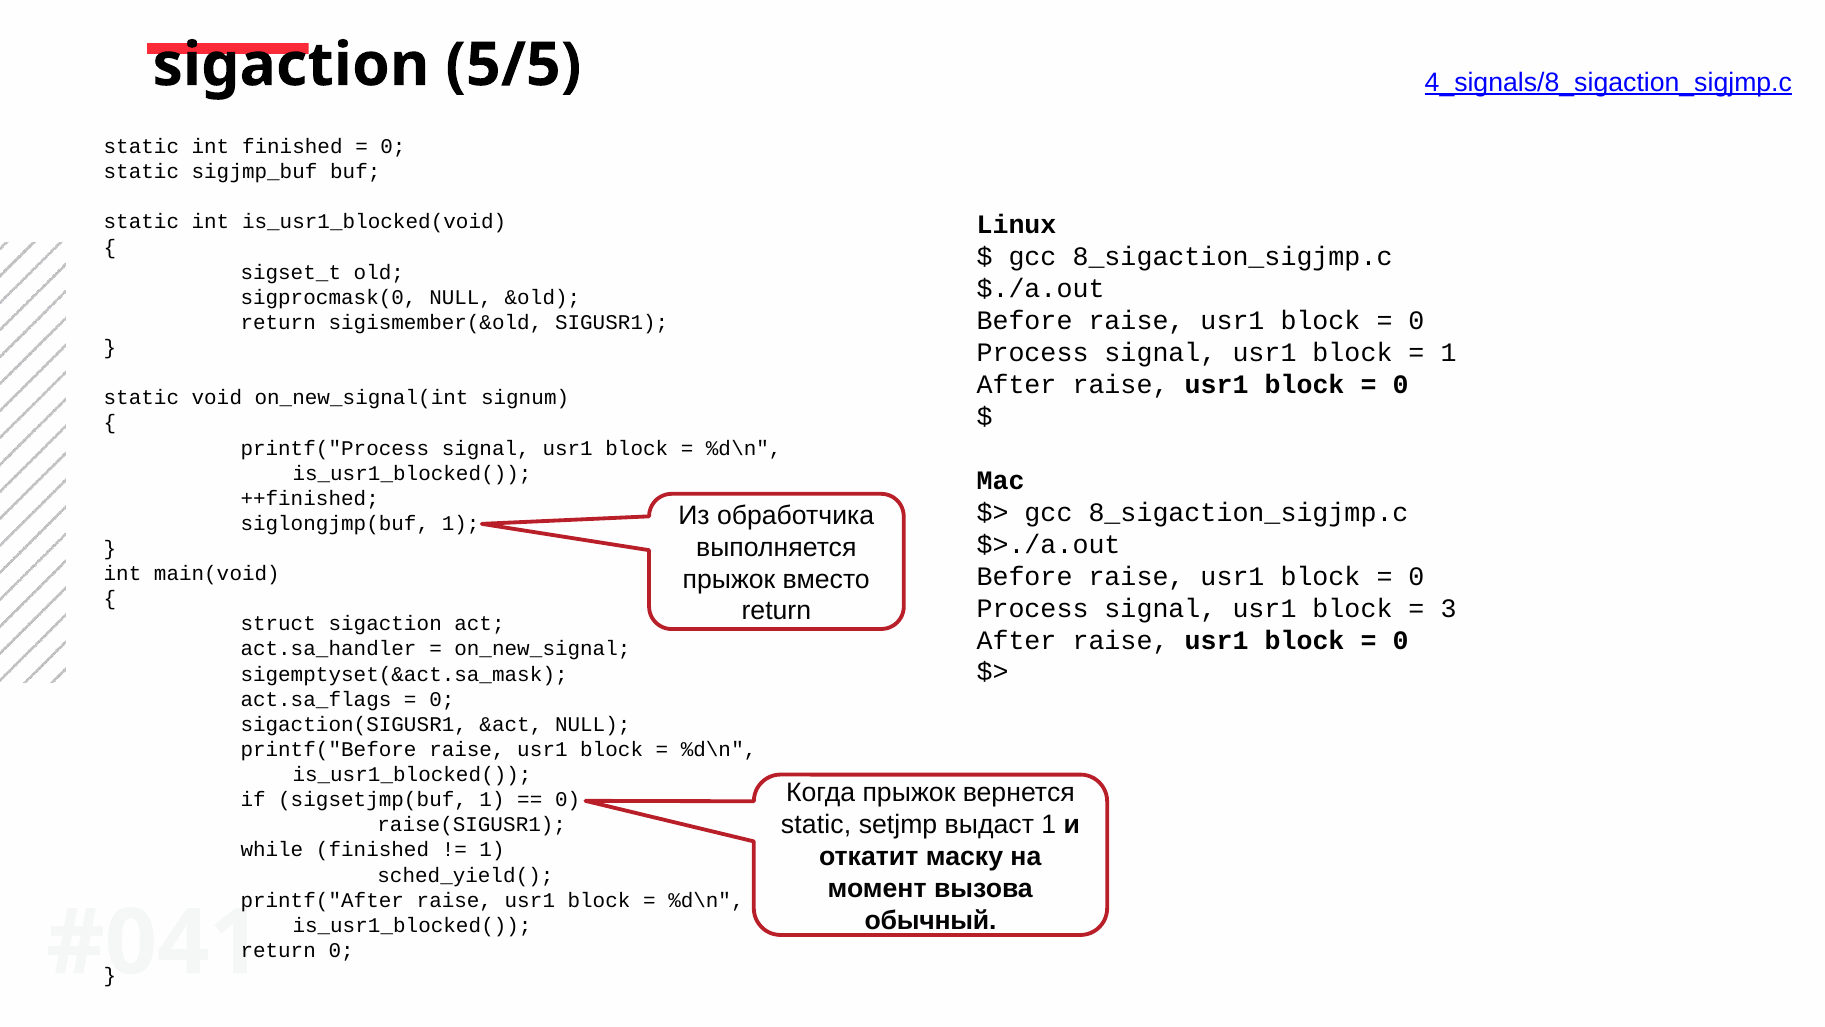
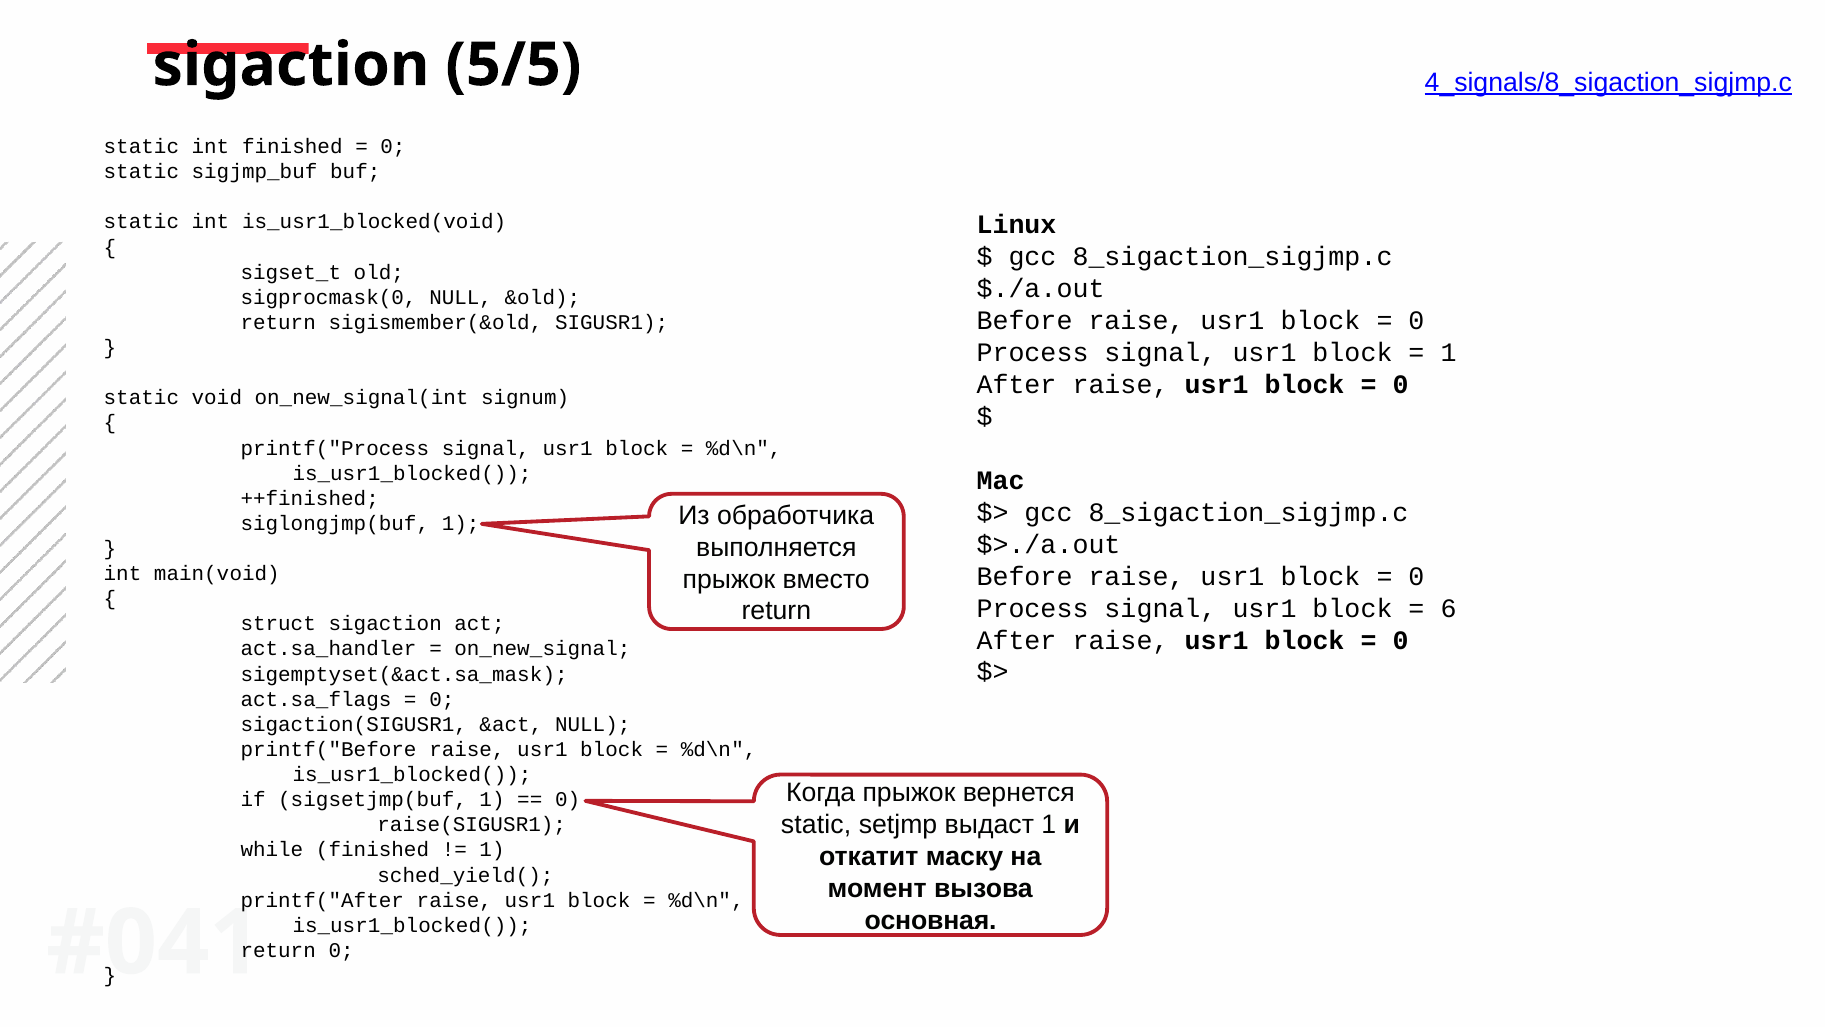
3: 3 -> 6
обычный: обычный -> основная
